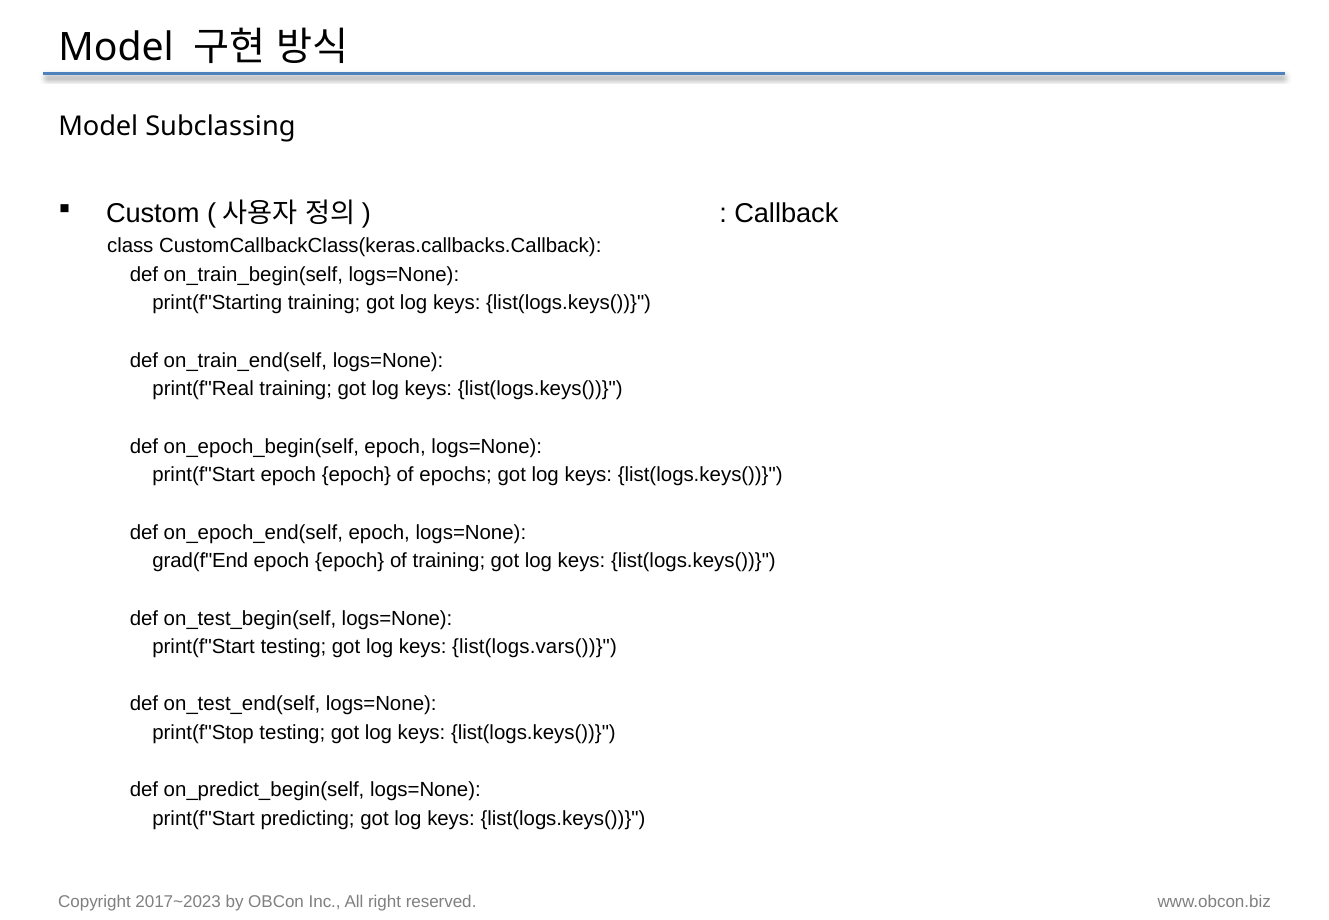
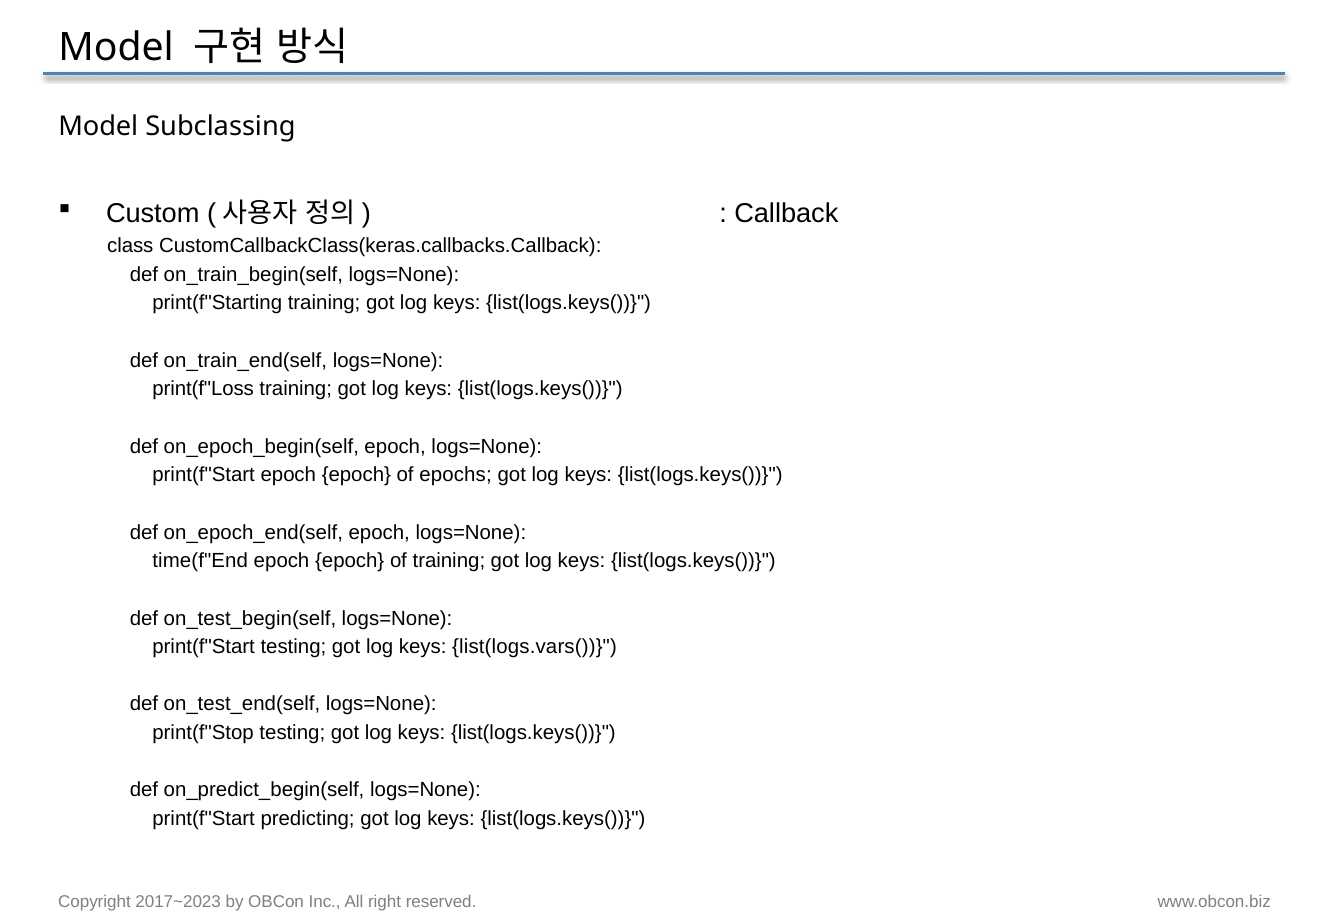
print(f"Real: print(f"Real -> print(f"Loss
grad(f"End: grad(f"End -> time(f"End
